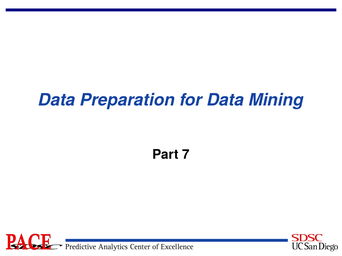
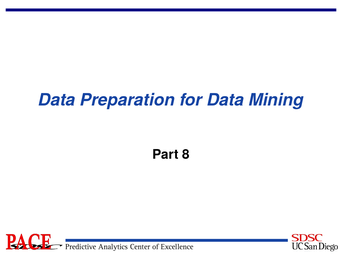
7: 7 -> 8
